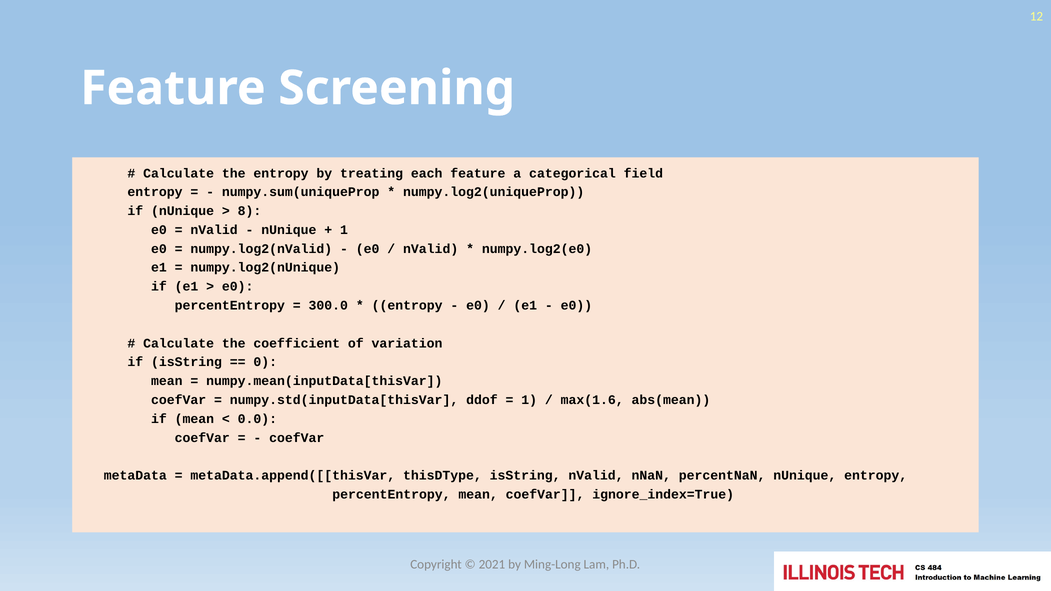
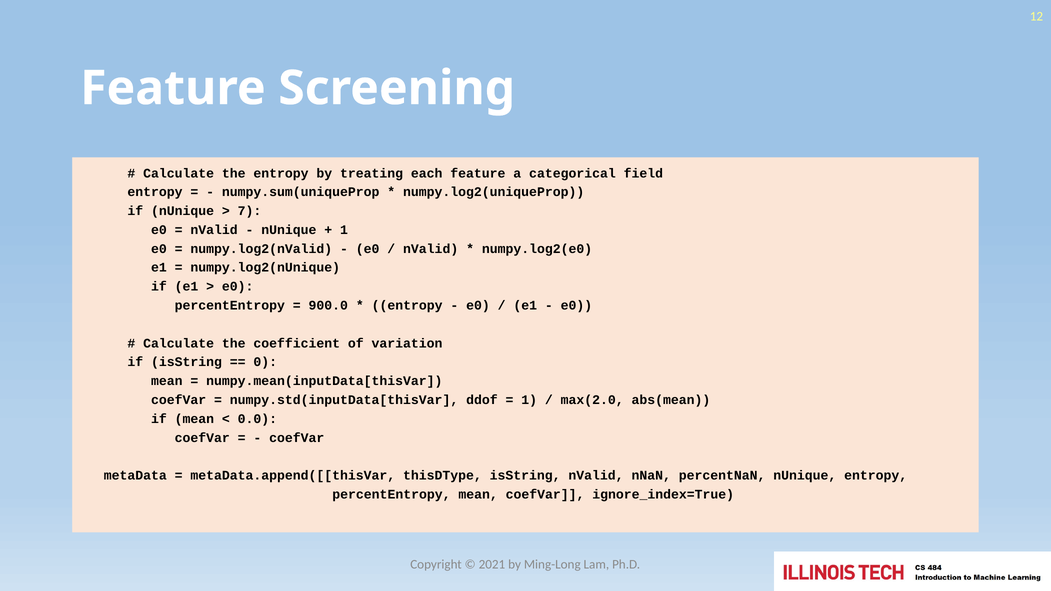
8: 8 -> 7
300.0: 300.0 -> 900.0
max(1.6: max(1.6 -> max(2.0
